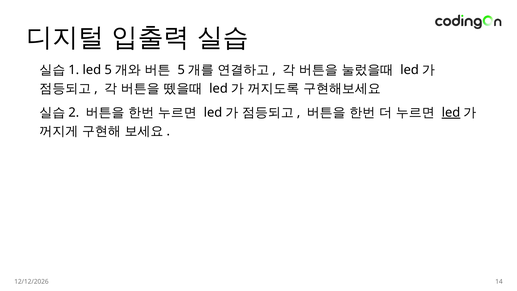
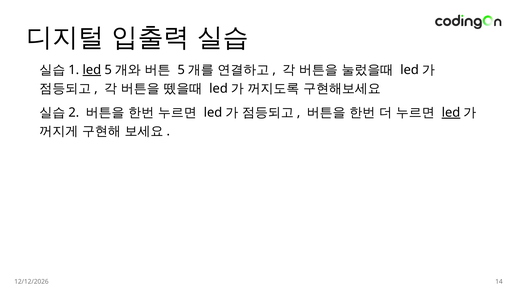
led at (92, 70) underline: none -> present
